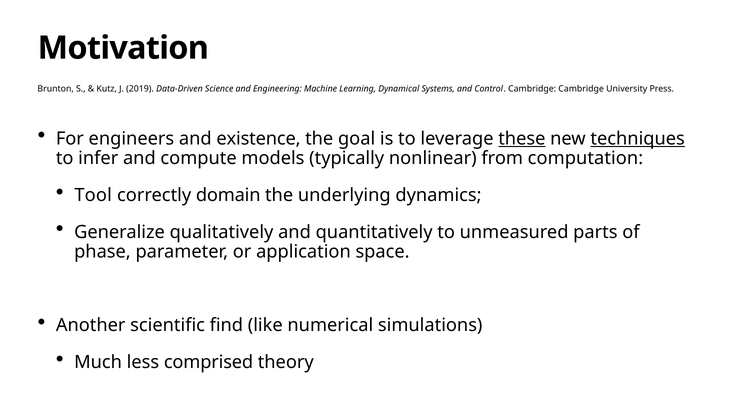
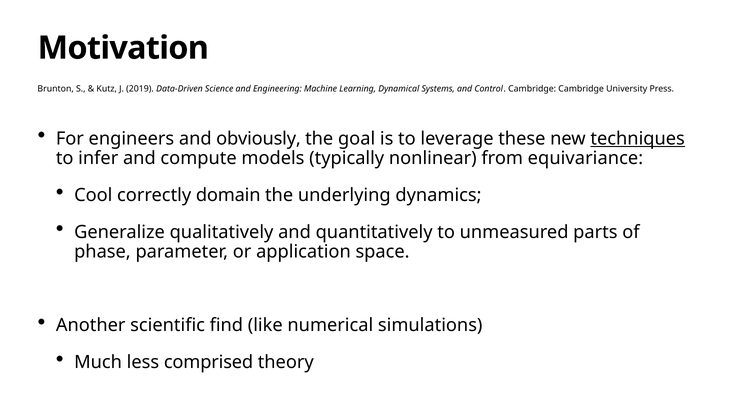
existence: existence -> obviously
these underline: present -> none
computation: computation -> equivariance
Tool: Tool -> Cool
